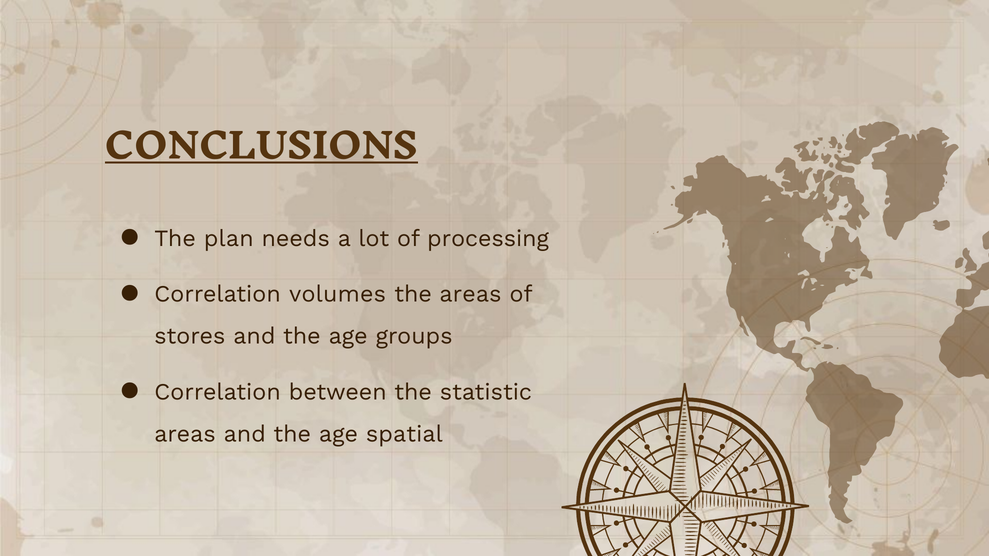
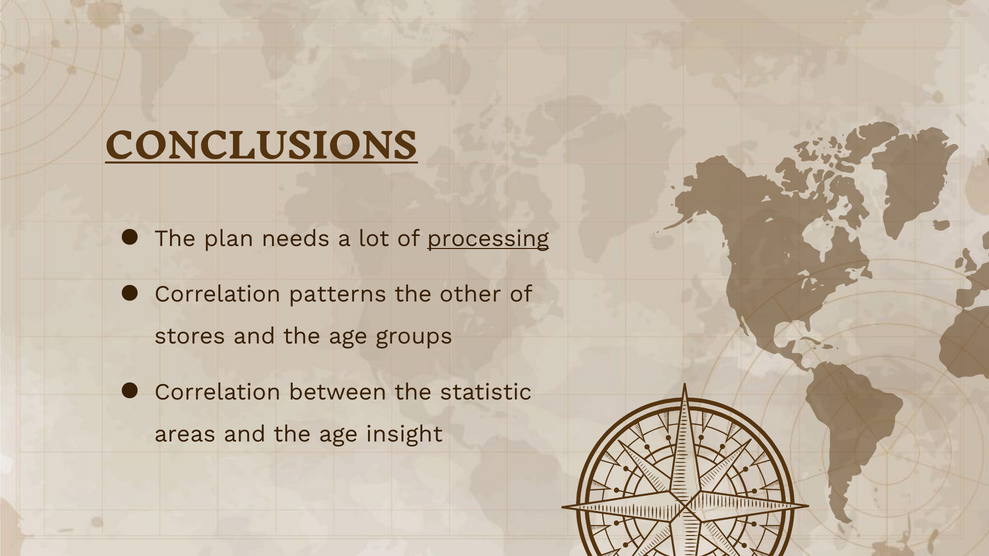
processing underline: none -> present
volumes: volumes -> patterns
the areas: areas -> other
spatial: spatial -> insight
